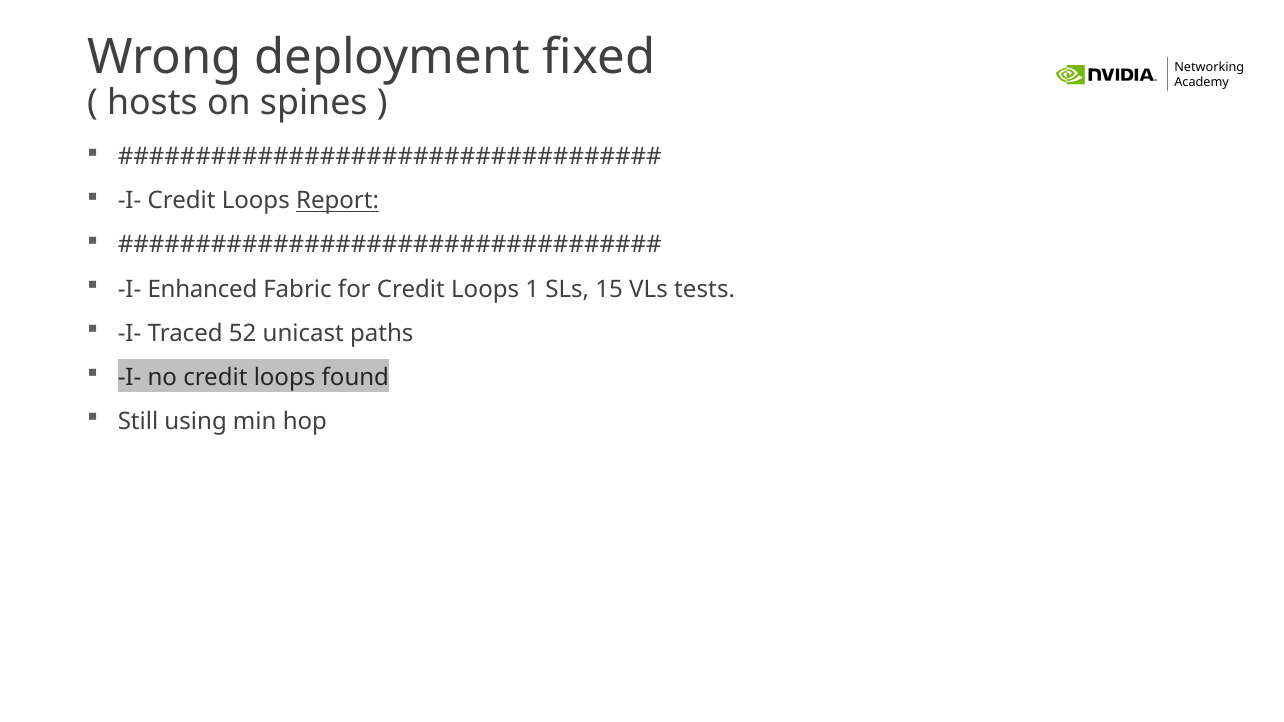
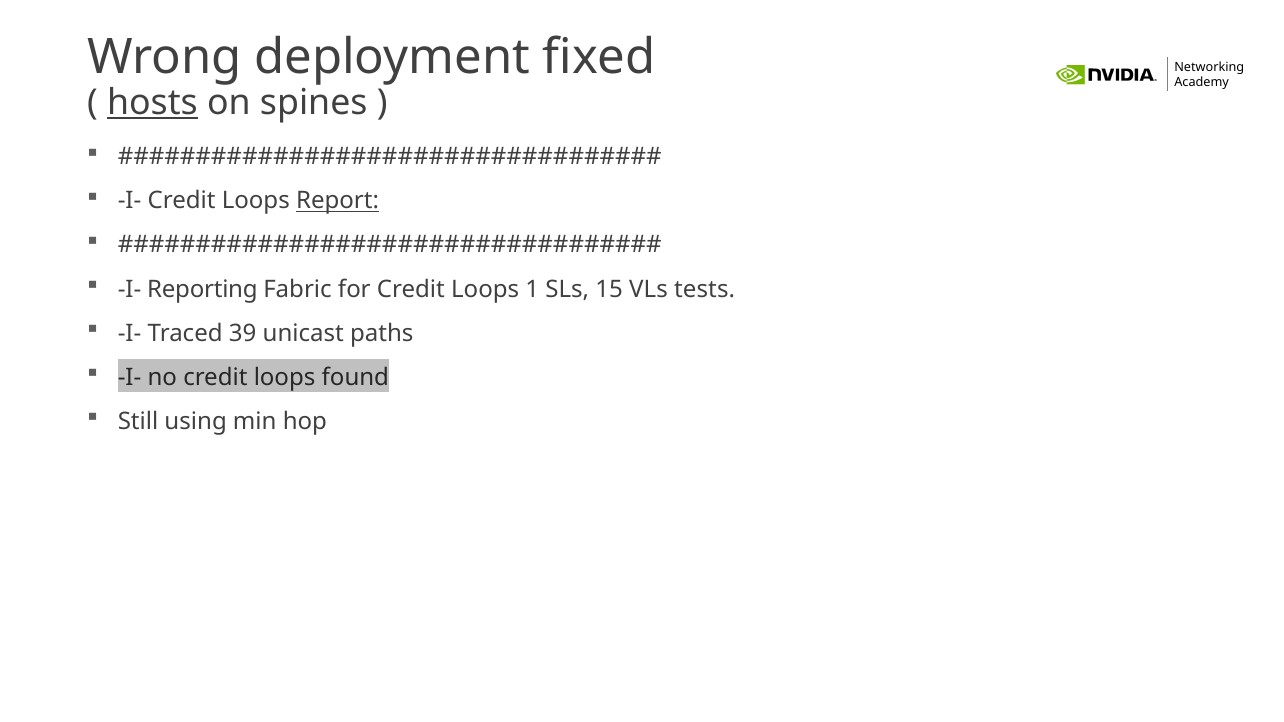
hosts underline: none -> present
Enhanced: Enhanced -> Reporting
52: 52 -> 39
